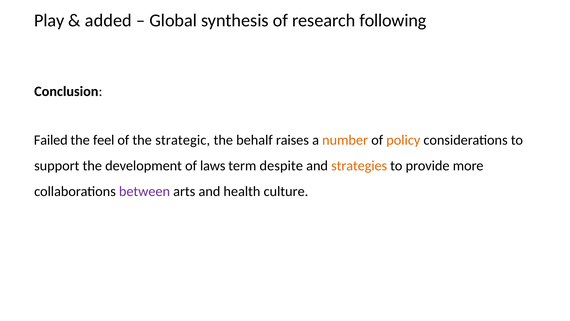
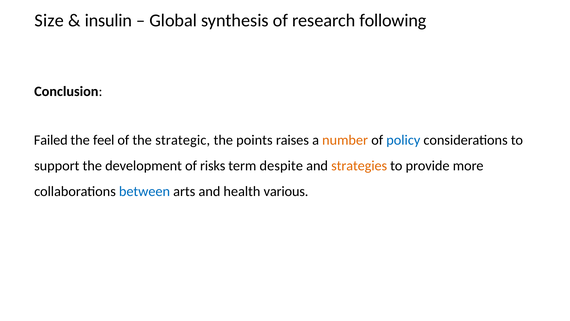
Play: Play -> Size
added: added -> insulin
behalf: behalf -> points
policy colour: orange -> blue
laws: laws -> risks
between colour: purple -> blue
culture: culture -> various
